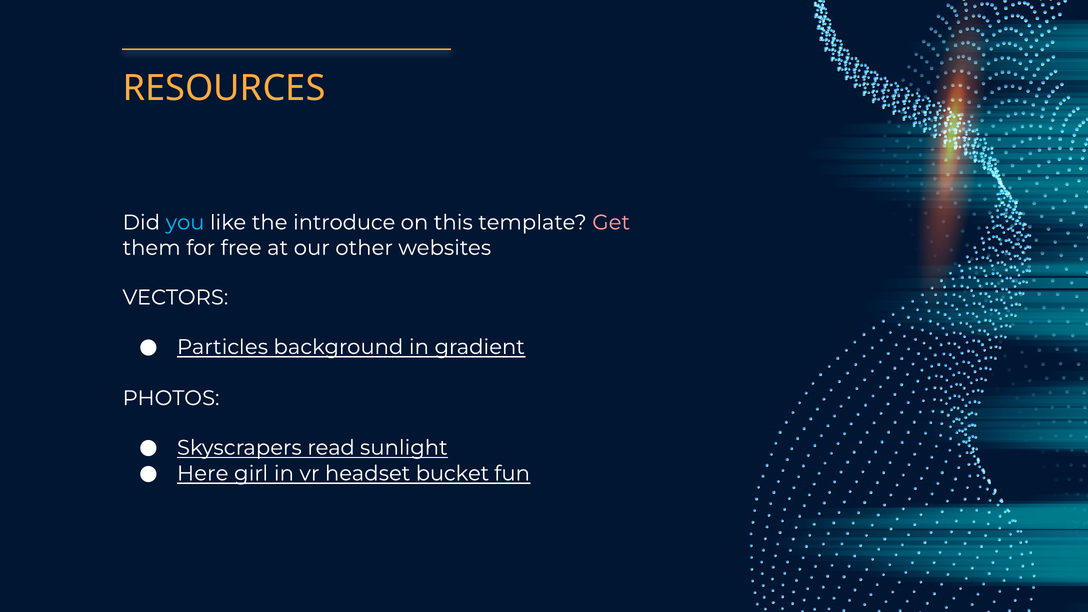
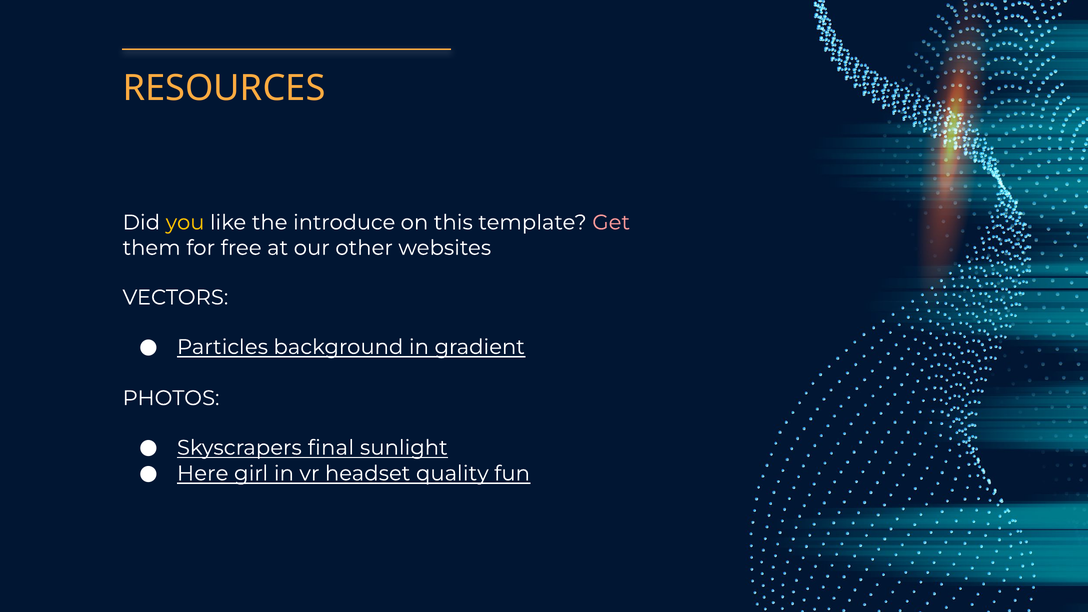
you colour: light blue -> yellow
read: read -> final
bucket: bucket -> quality
